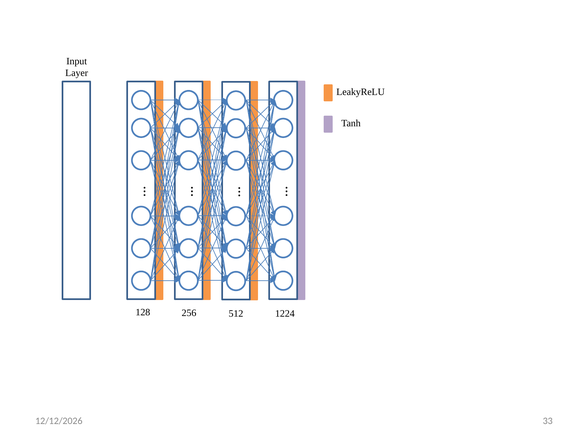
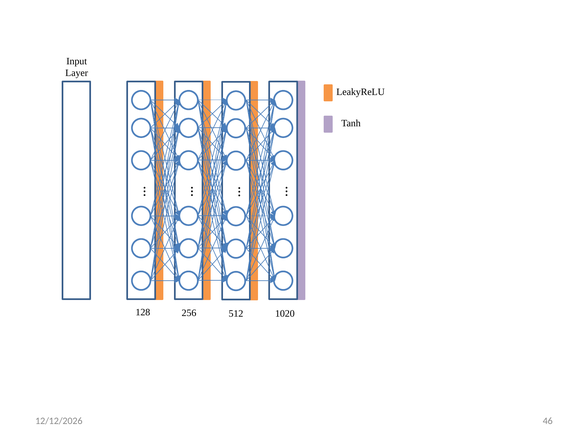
1224: 1224 -> 1020
33: 33 -> 46
